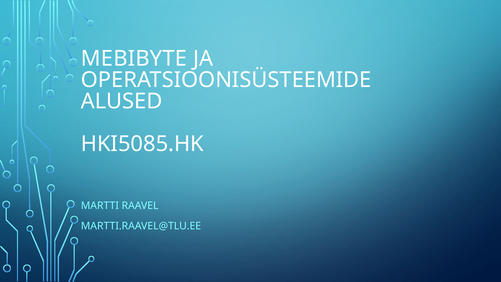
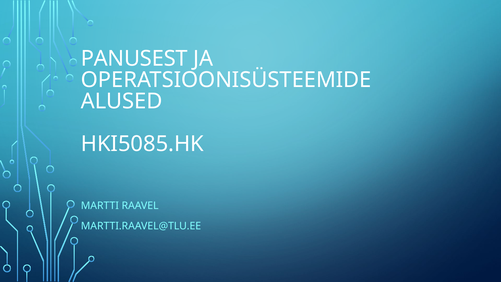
MEBIBYTE: MEBIBYTE -> PANUSEST
